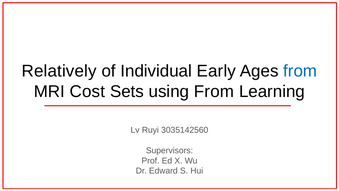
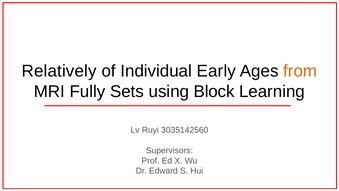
from at (300, 71) colour: blue -> orange
Cost: Cost -> Fully
using From: From -> Block
